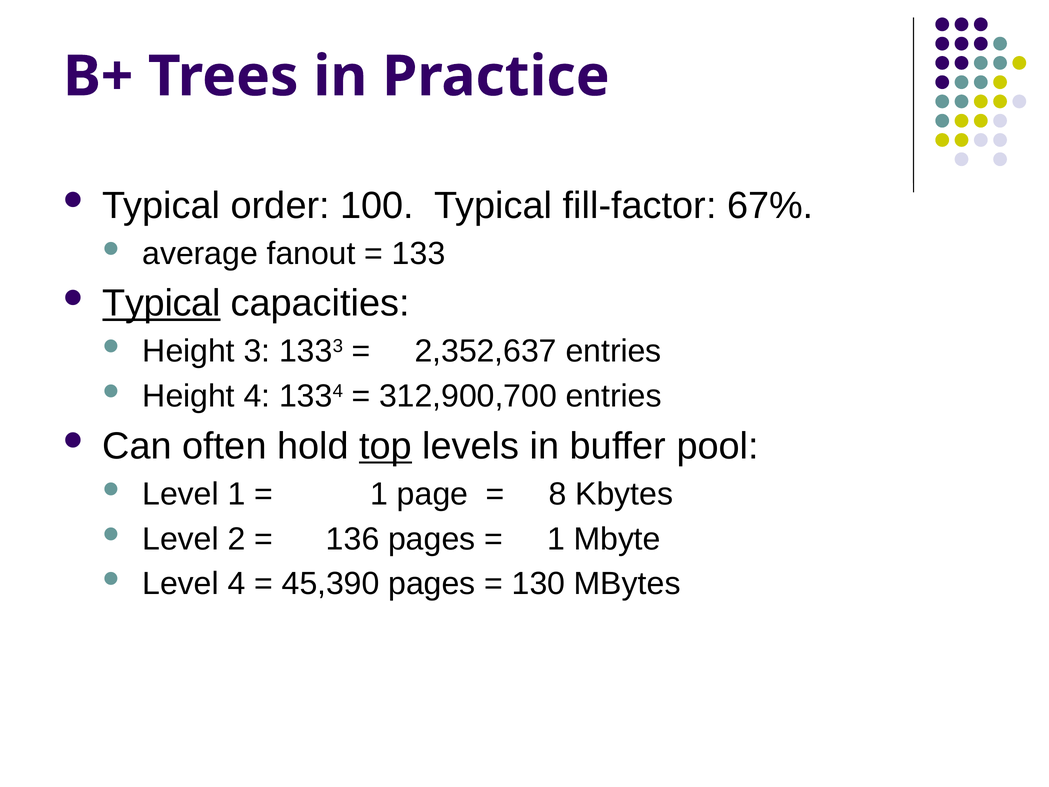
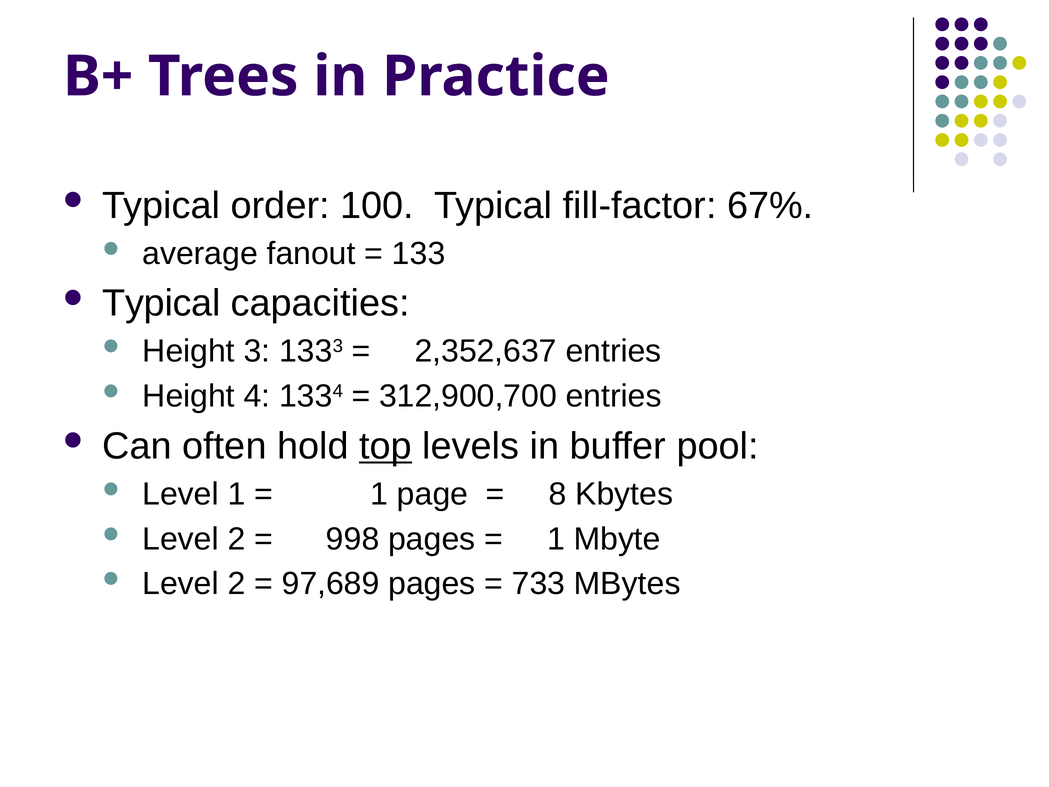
Typical at (161, 303) underline: present -> none
136: 136 -> 998
4 at (237, 584): 4 -> 2
45,390: 45,390 -> 97,689
130: 130 -> 733
